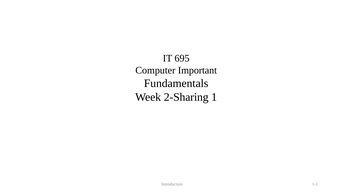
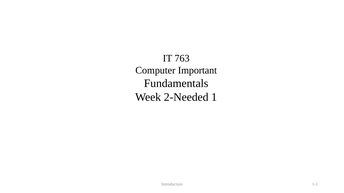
695: 695 -> 763
2-Sharing: 2-Sharing -> 2-Needed
